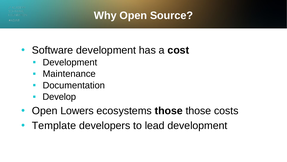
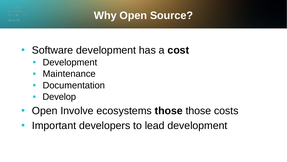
Lowers: Lowers -> Involve
Template: Template -> Important
